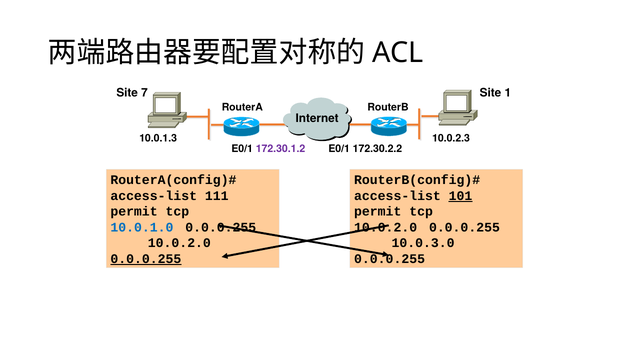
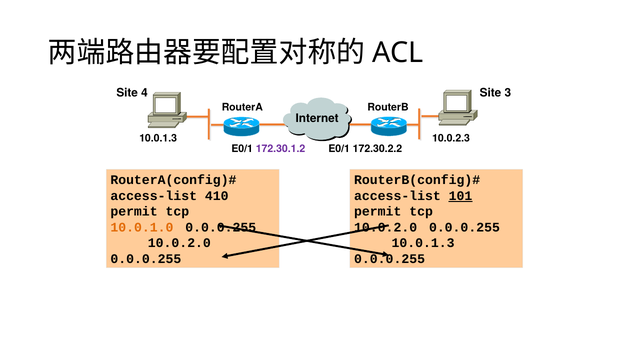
7: 7 -> 4
1: 1 -> 3
111: 111 -> 410
10.0.1.0 colour: blue -> orange
10.0.3.0 at (423, 243): 10.0.3.0 -> 10.0.1.3
0.0.0.255 at (146, 259) underline: present -> none
